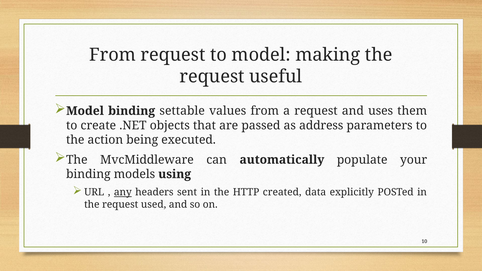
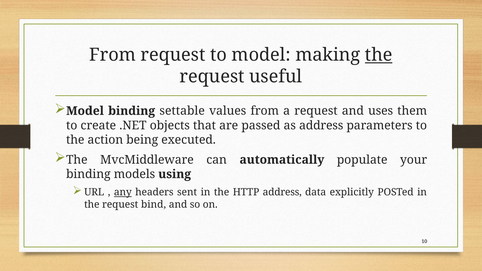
the at (379, 55) underline: none -> present
HTTP created: created -> address
used: used -> bind
